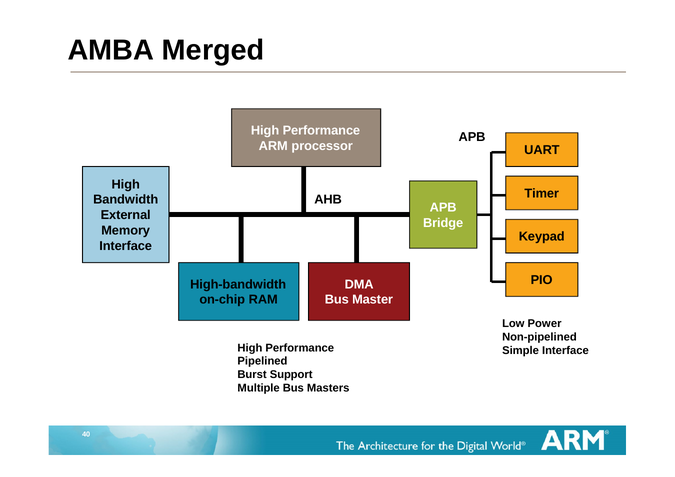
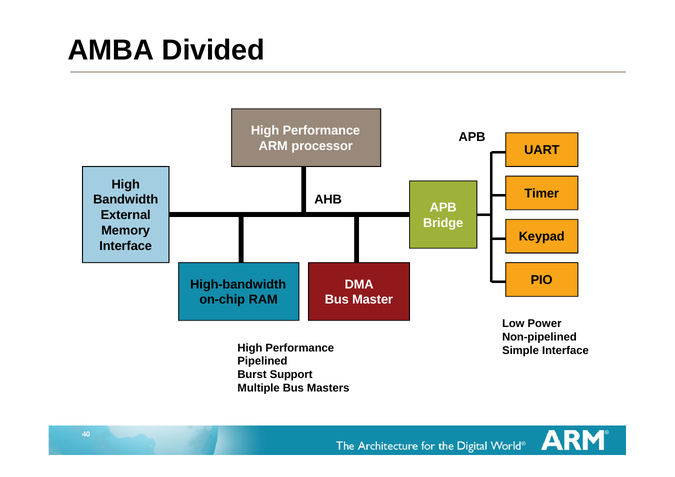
Merged: Merged -> Divided
